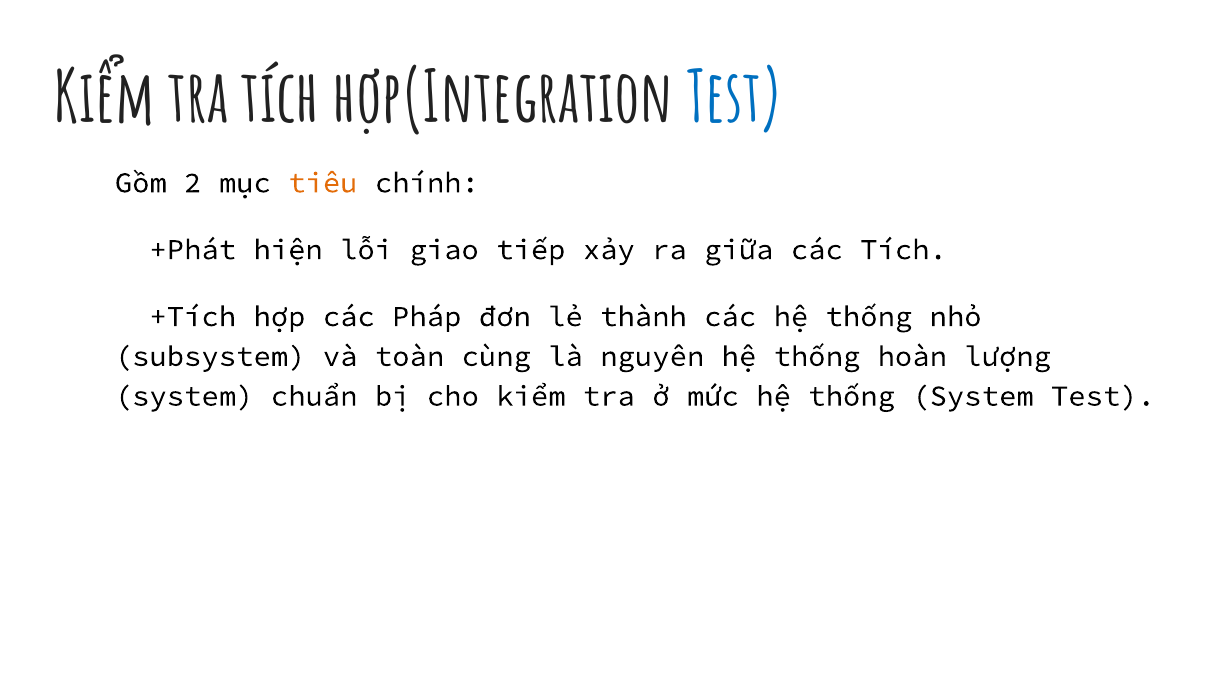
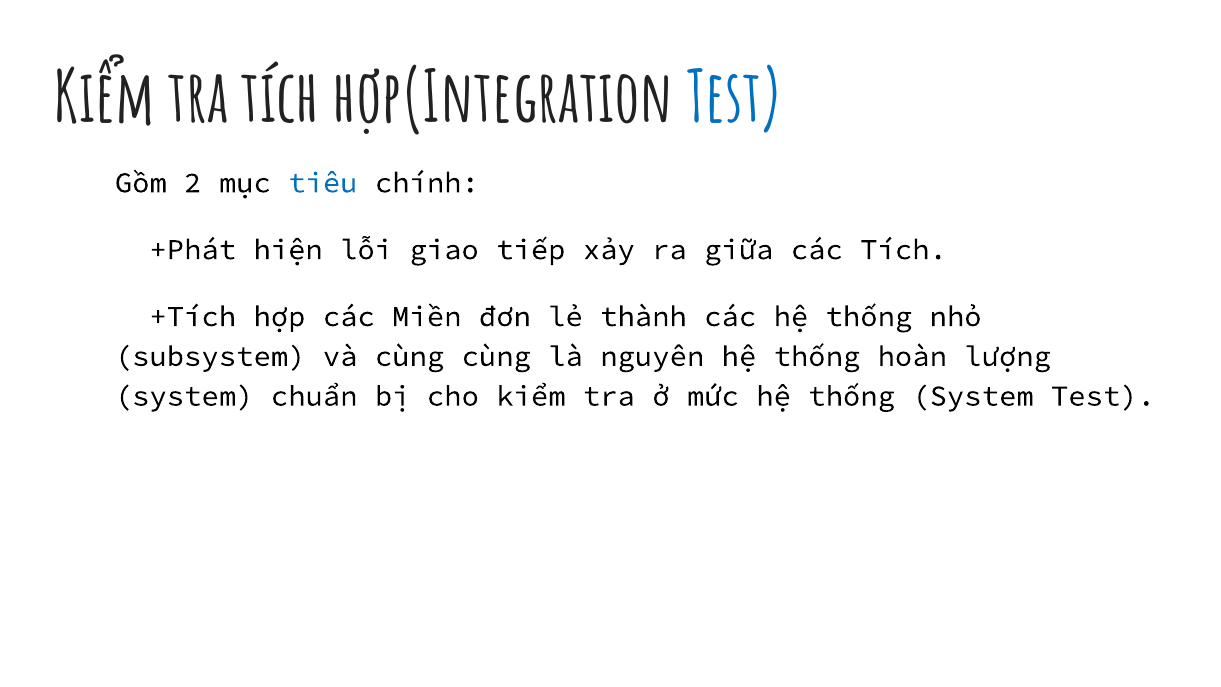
tiêu colour: orange -> blue
Pháp: Pháp -> Miền
và toàn: toàn -> cùng
